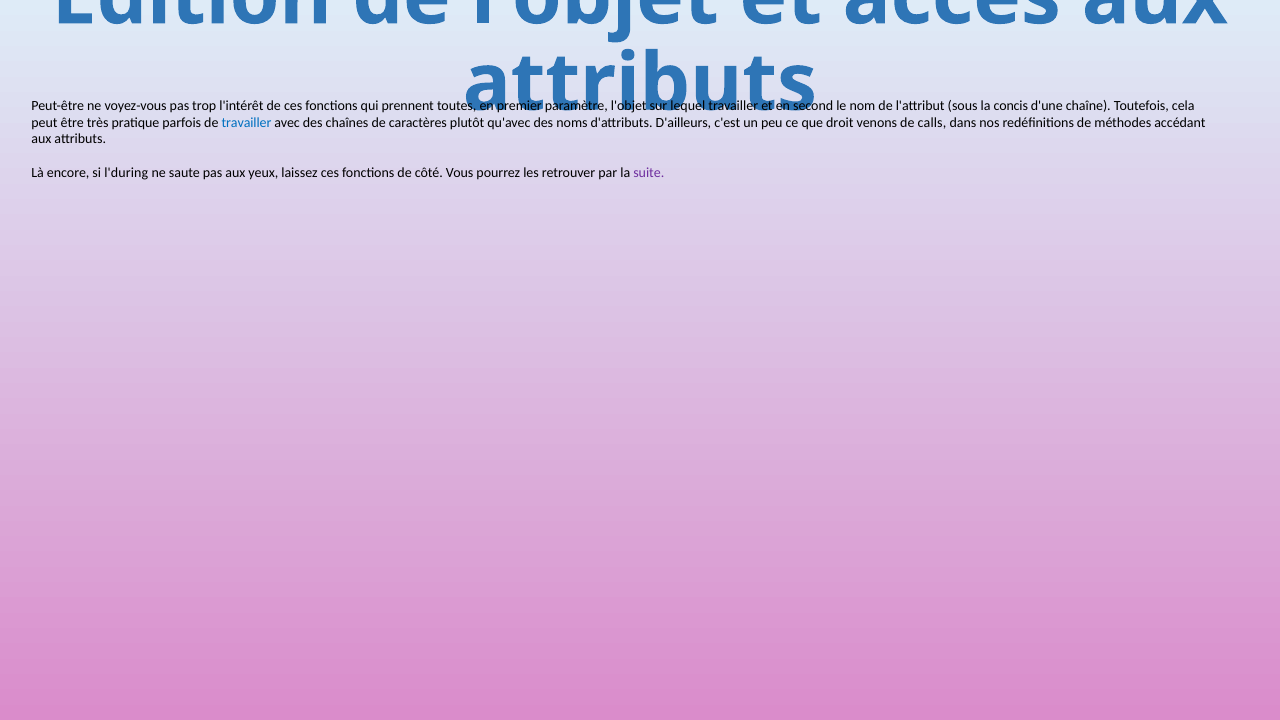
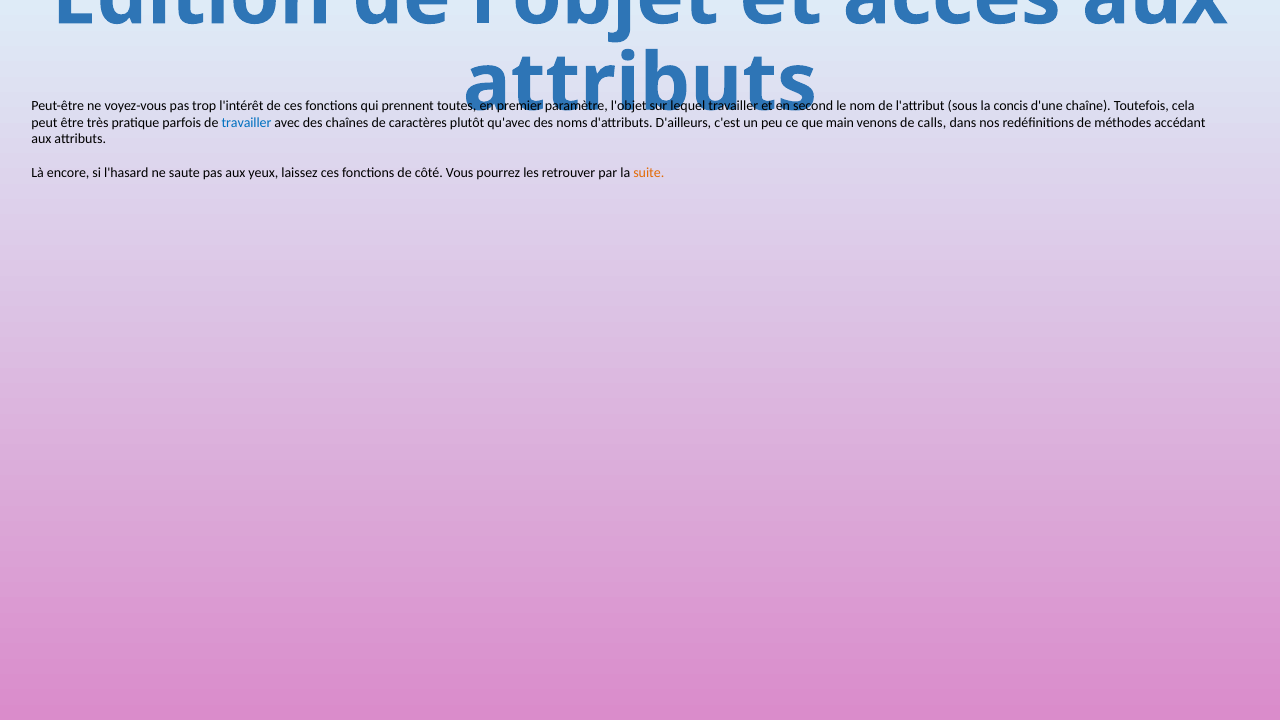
droit: droit -> main
l'during: l'during -> l'hasard
suite colour: purple -> orange
